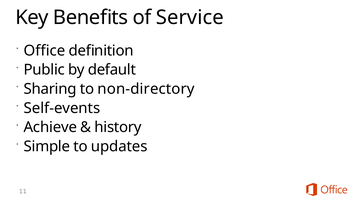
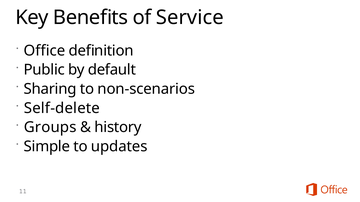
non-directory: non-directory -> non-scenarios
Self-events: Self-events -> Self-delete
Achieve: Achieve -> Groups
